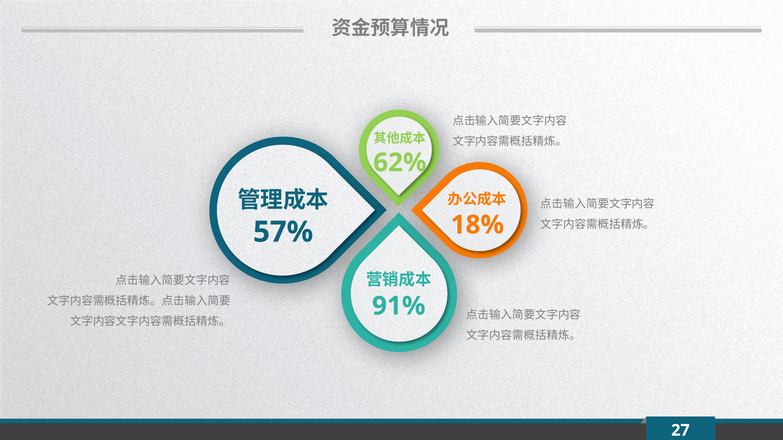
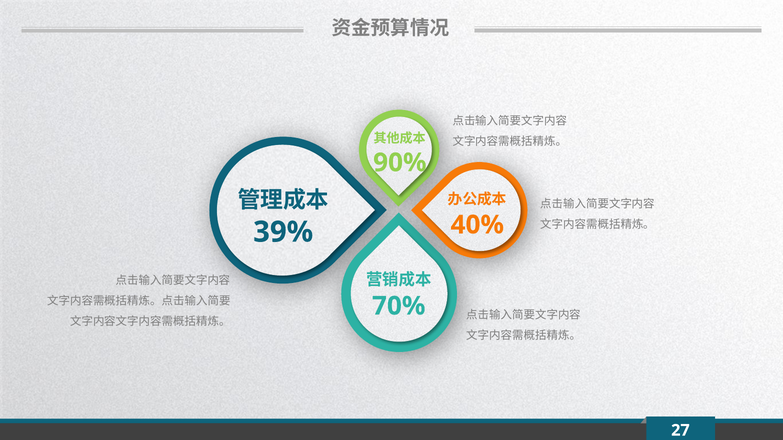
62%: 62% -> 90%
18%: 18% -> 40%
57%: 57% -> 39%
91%: 91% -> 70%
